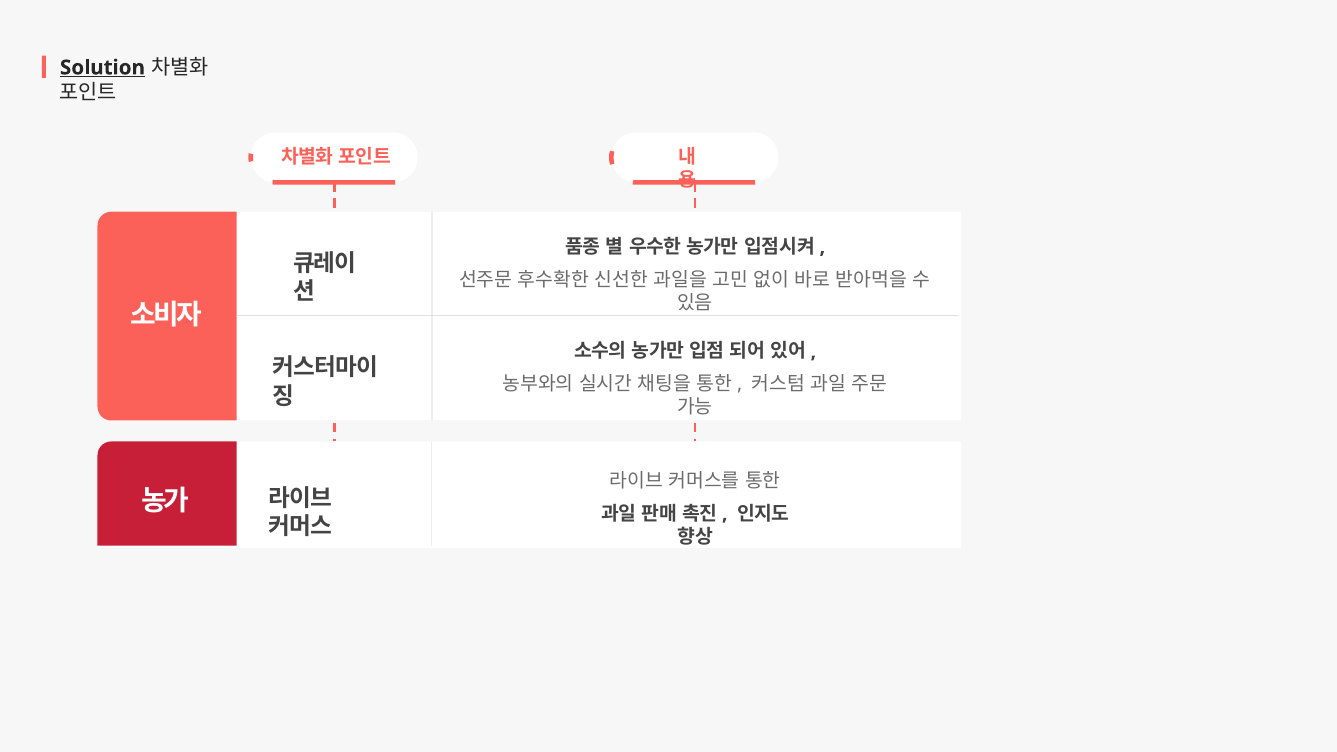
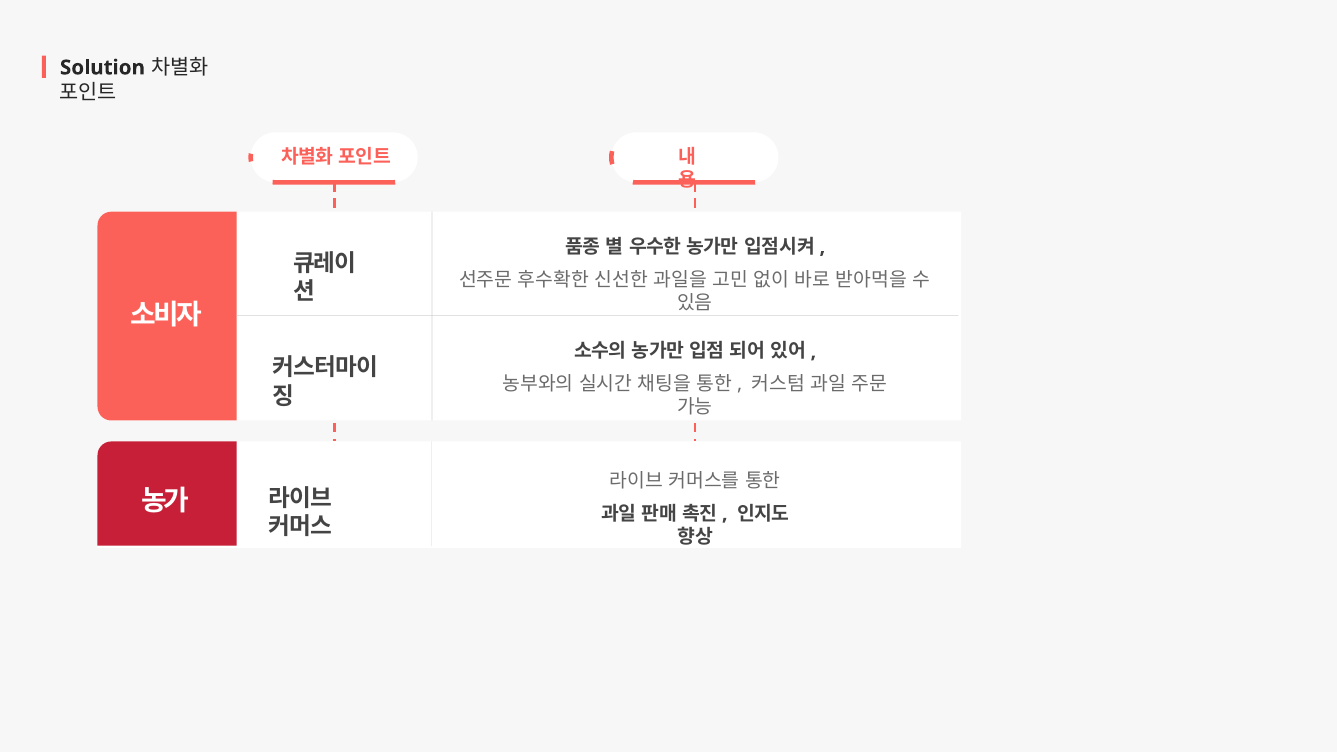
Solution underline: present -> none
